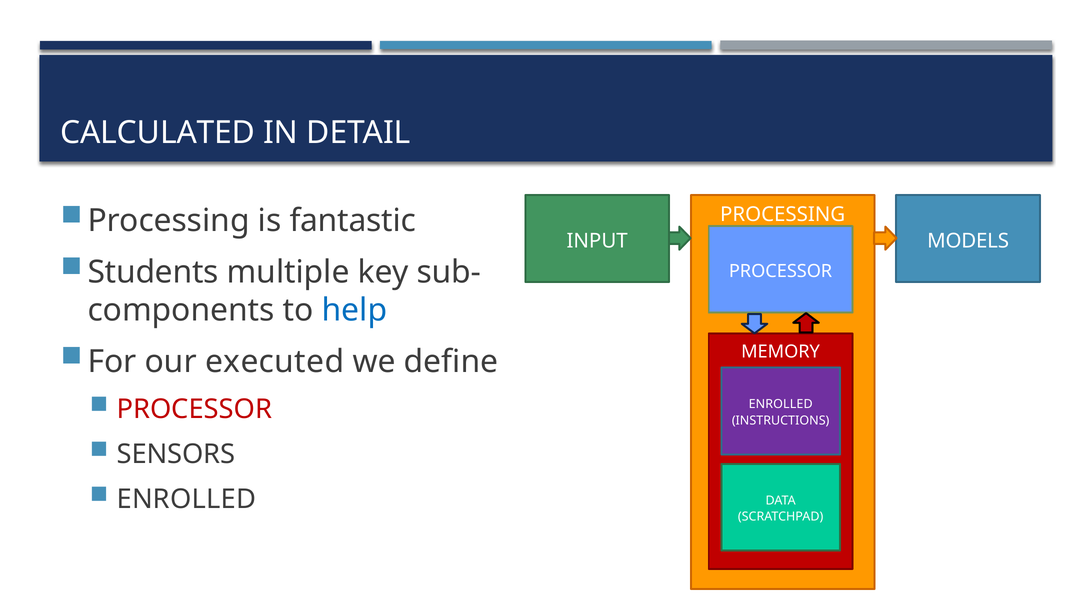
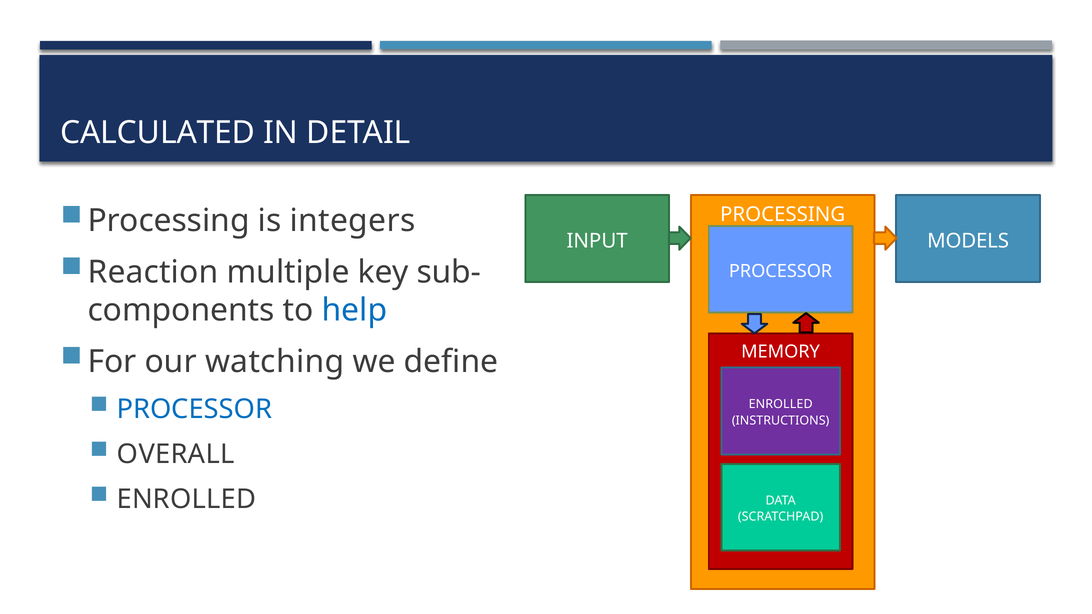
fantastic: fantastic -> integers
Students: Students -> Reaction
executed: executed -> watching
PROCESSOR at (194, 409) colour: red -> blue
SENSORS: SENSORS -> OVERALL
